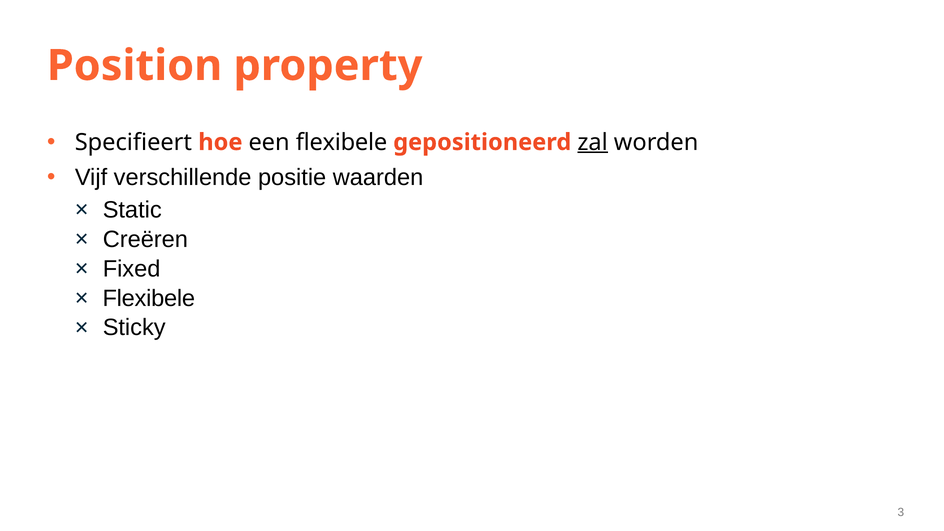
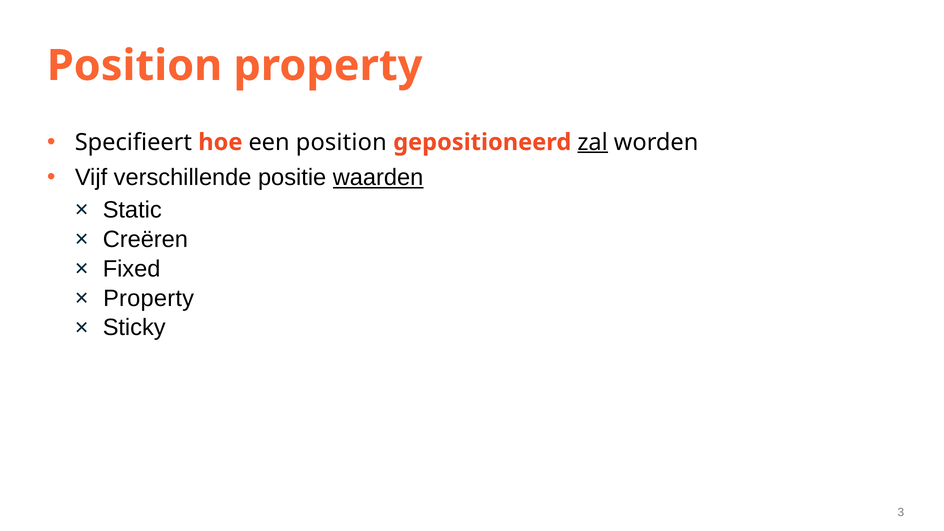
een flexibele: flexibele -> position
waarden underline: none -> present
Flexibele at (149, 298): Flexibele -> Property
